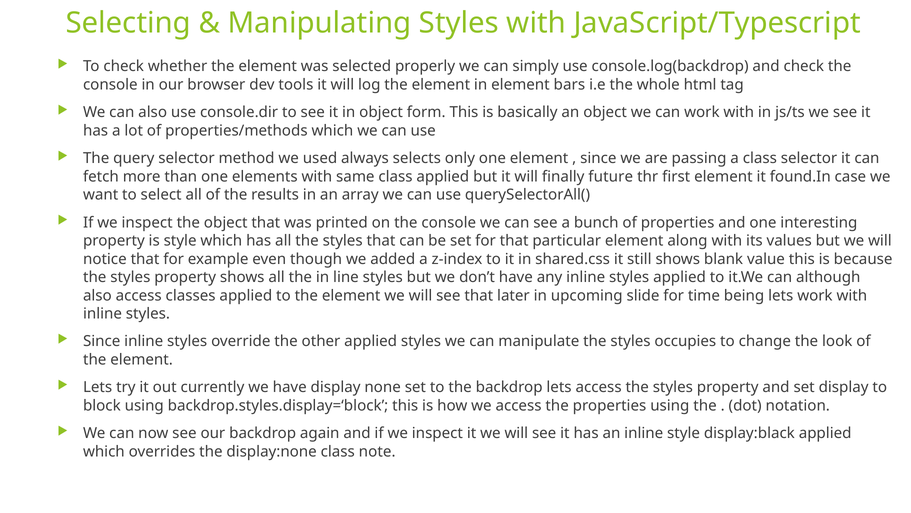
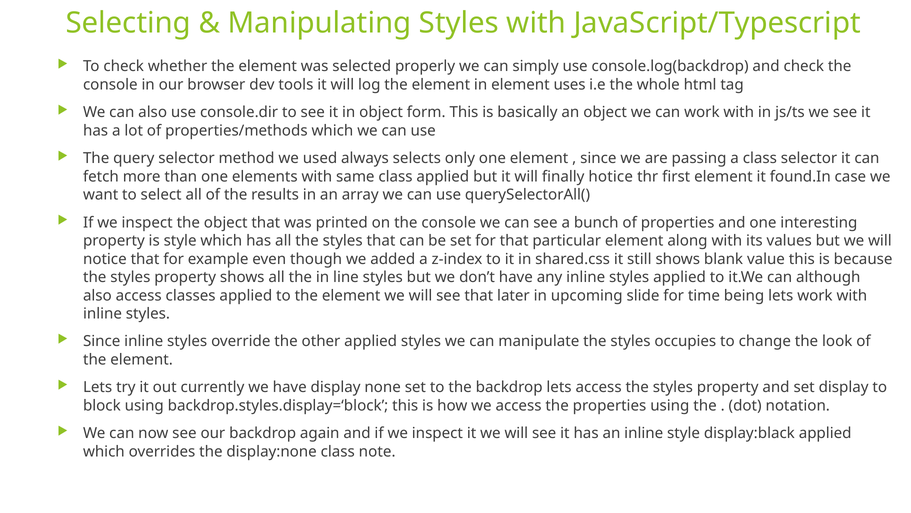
bars: bars -> uses
future: future -> hotice
